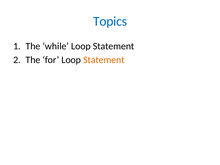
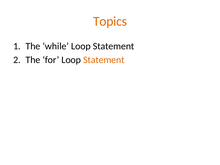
Topics colour: blue -> orange
